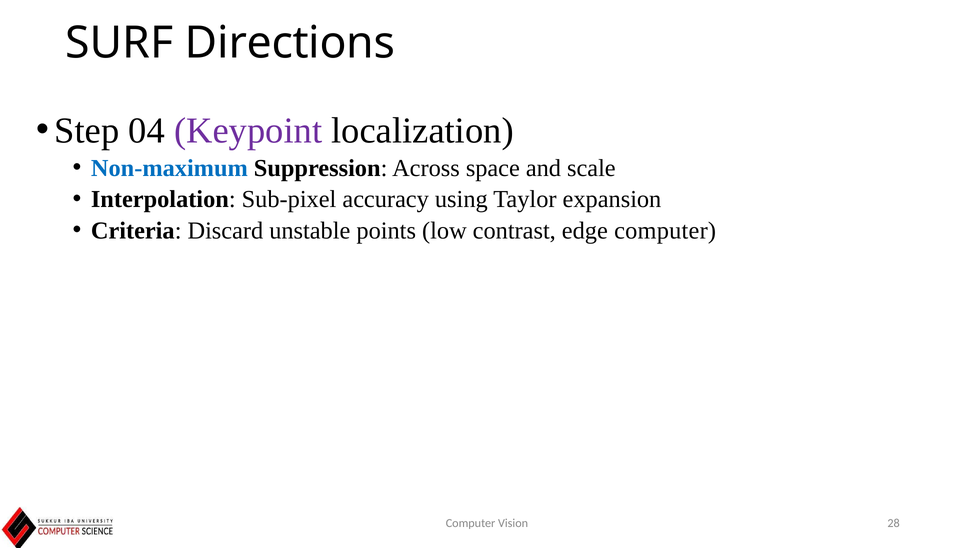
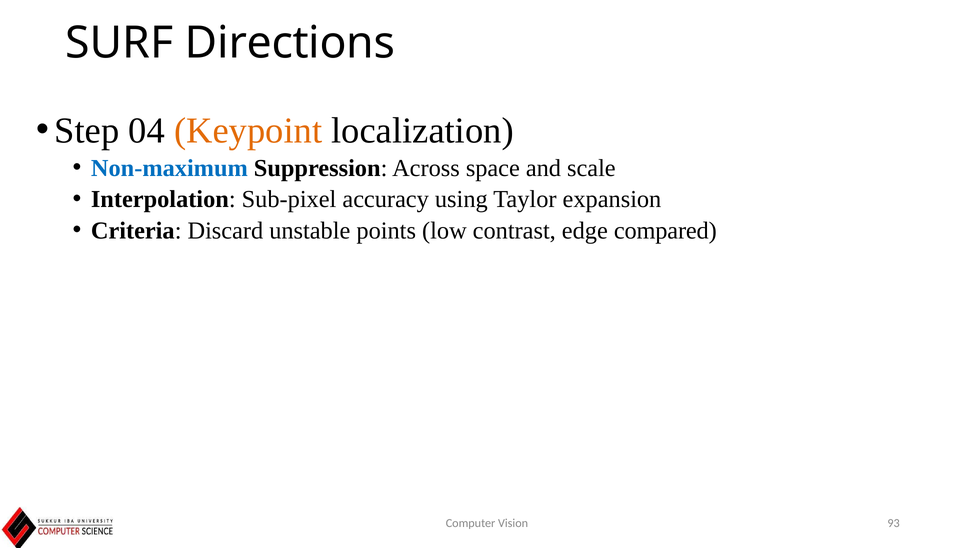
Keypoint colour: purple -> orange
edge computer: computer -> compared
28: 28 -> 93
